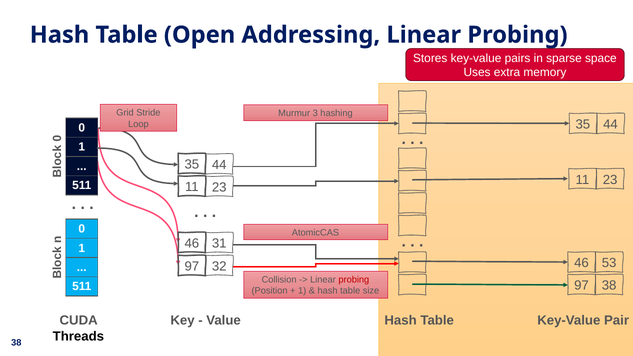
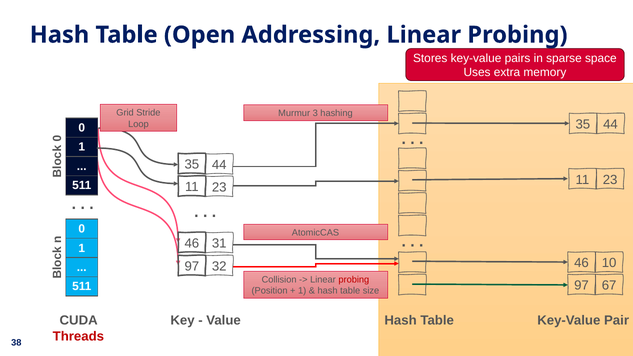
53: 53 -> 10
97 38: 38 -> 67
Threads colour: black -> red
